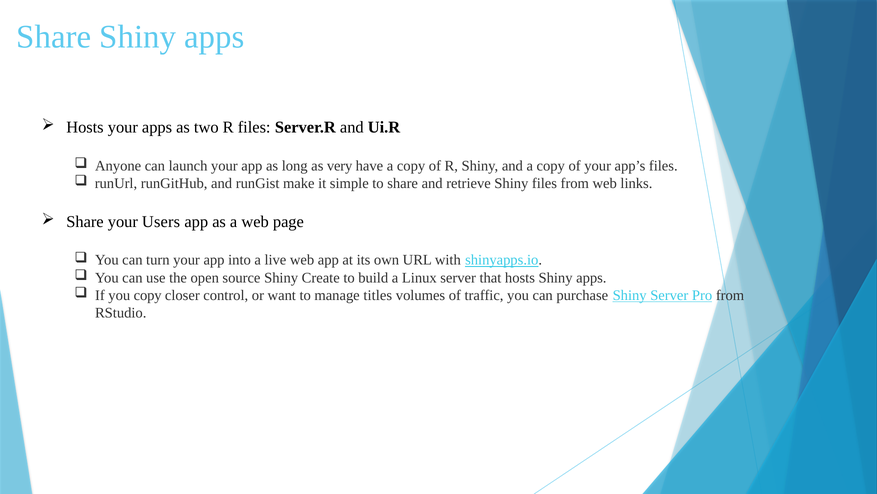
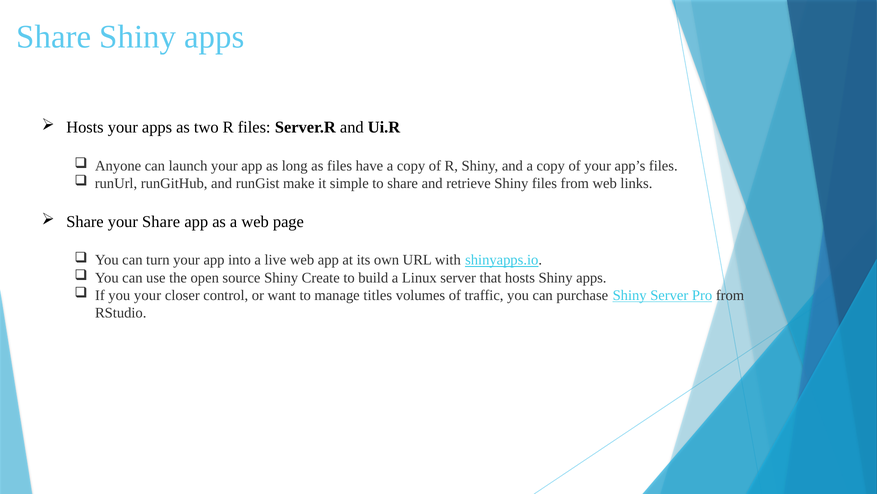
as very: very -> files
your Users: Users -> Share
you copy: copy -> your
